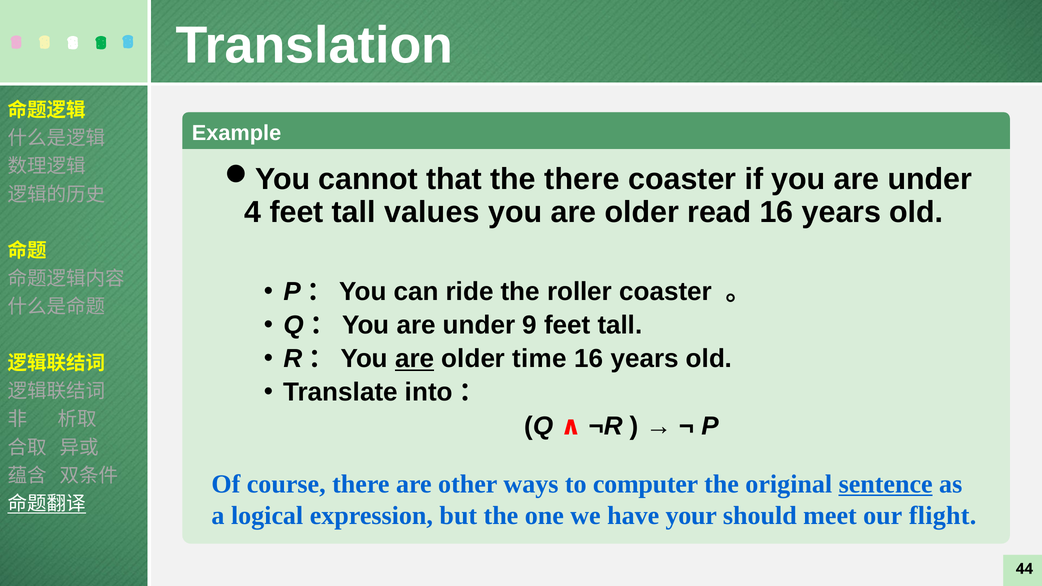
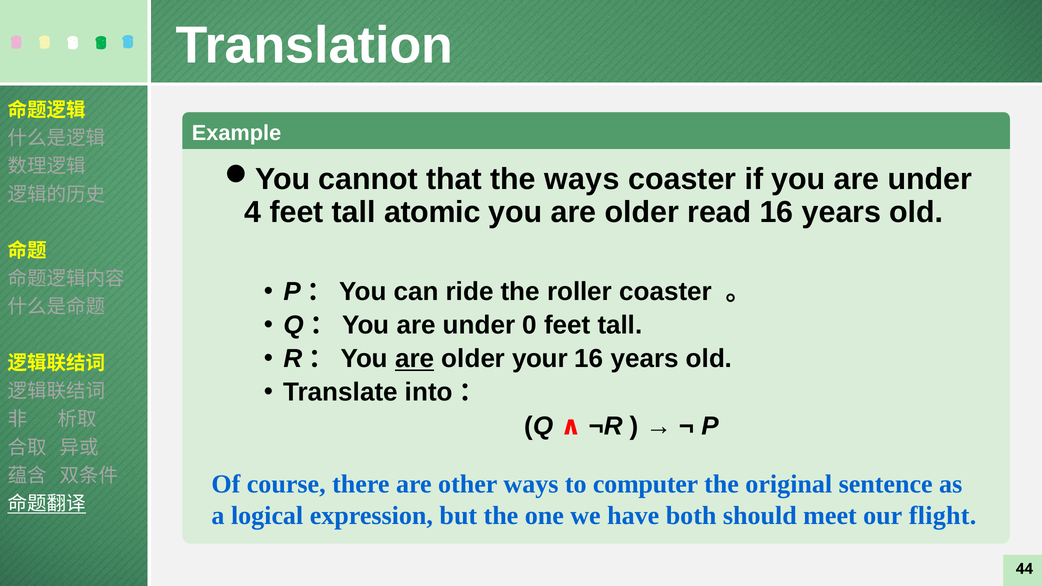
the there: there -> ways
values: values -> atomic
9: 9 -> 0
time: time -> your
sentence underline: present -> none
your: your -> both
